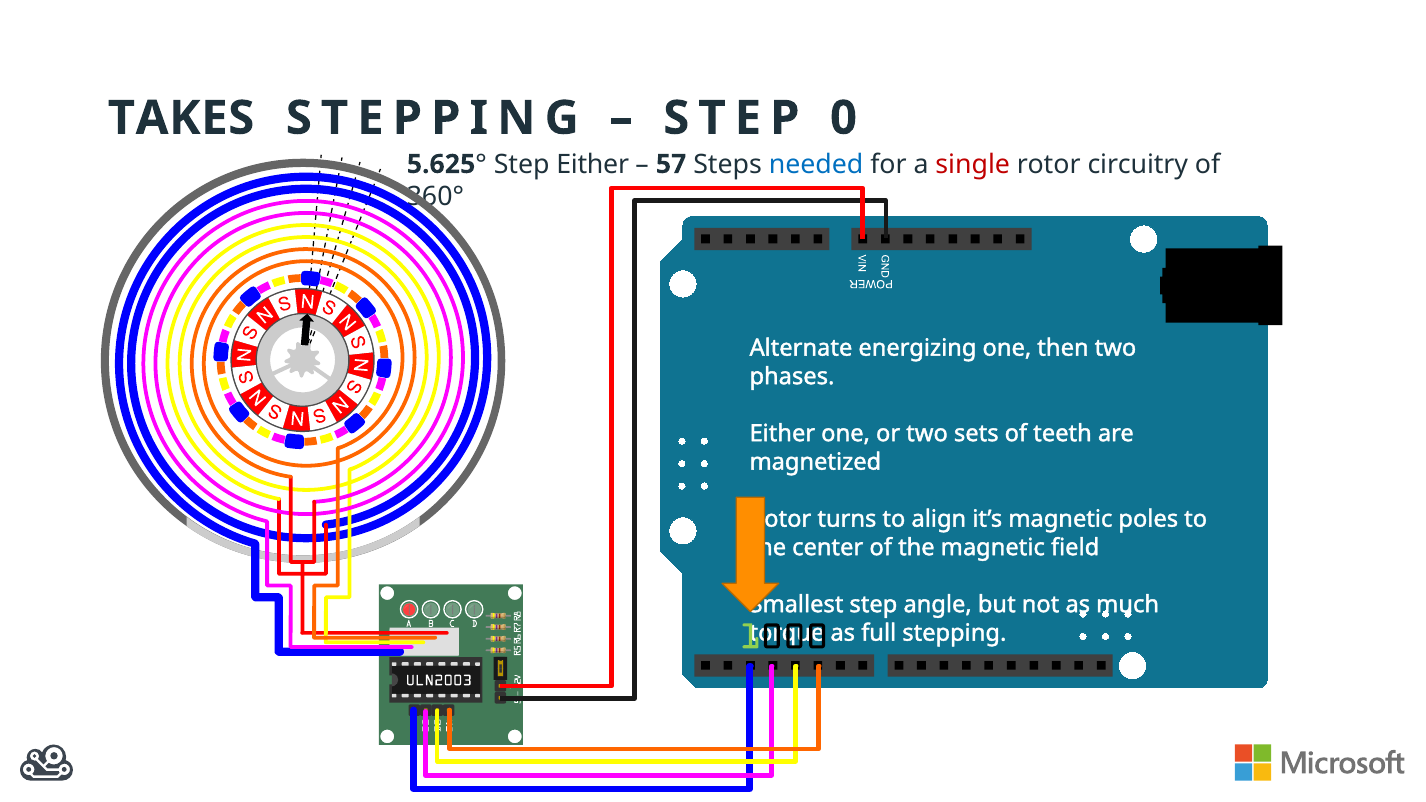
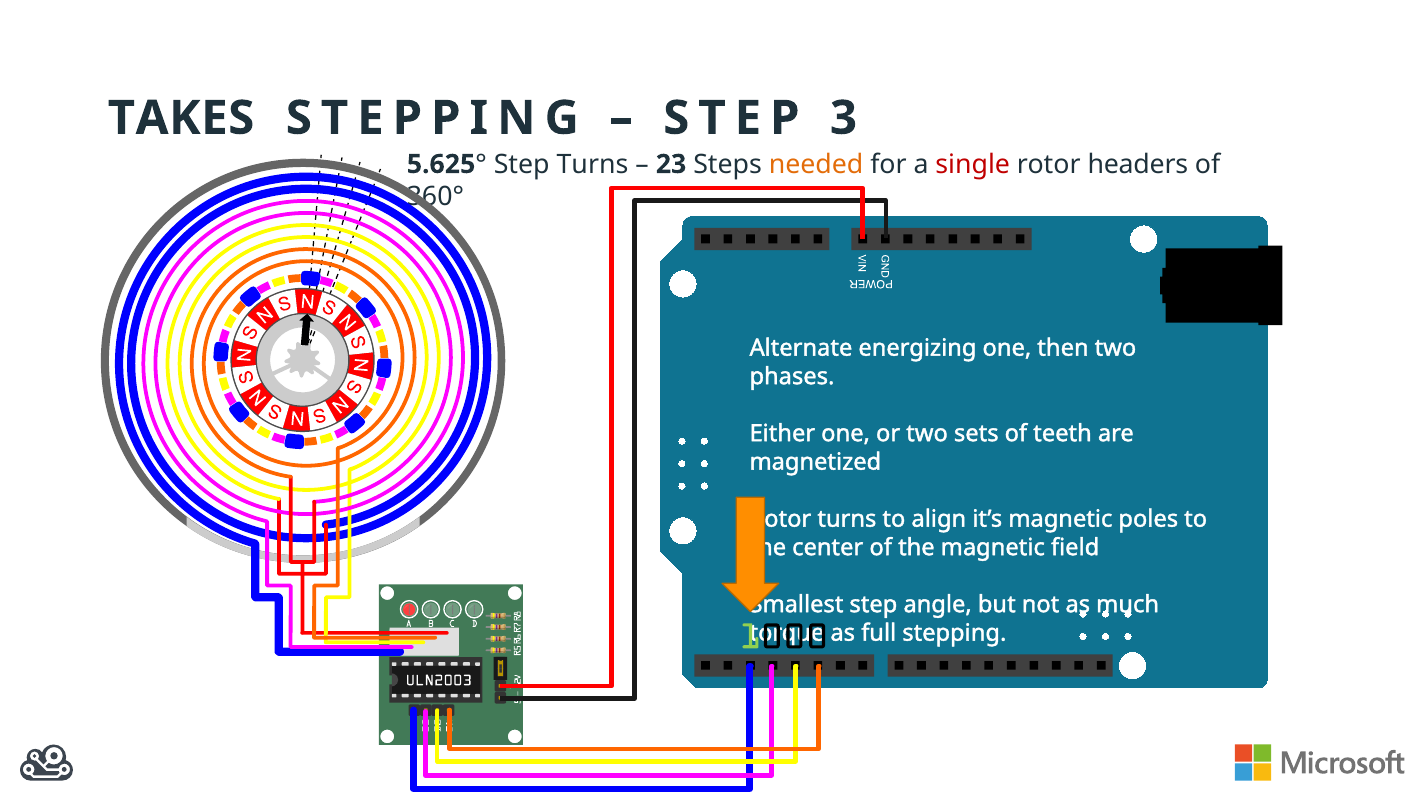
0: 0 -> 3
Either at (593, 164): Either -> Turns
57: 57 -> 23
needed colour: blue -> orange
circuitry: circuitry -> headers
